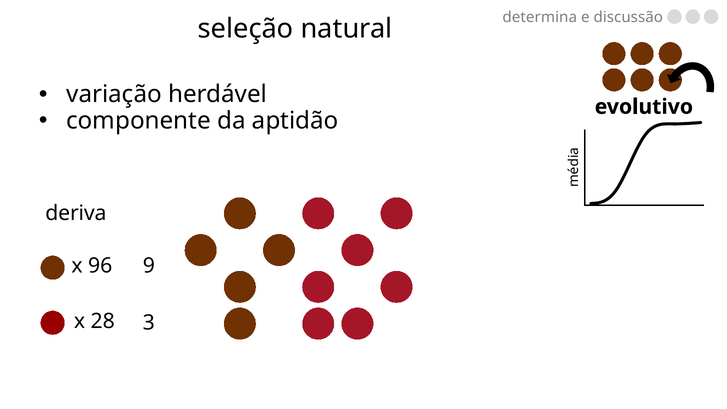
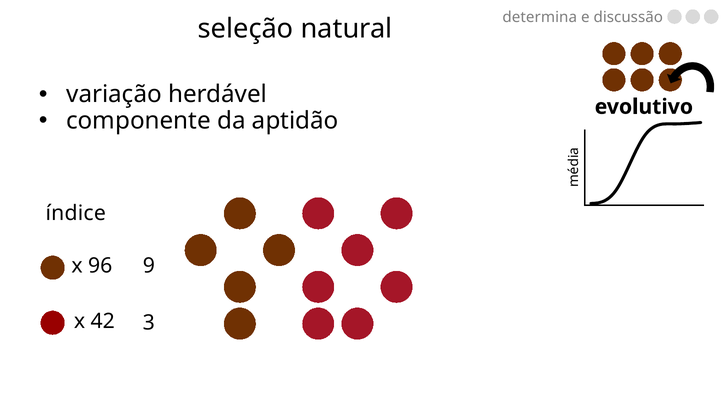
deriva: deriva -> índice
28: 28 -> 42
